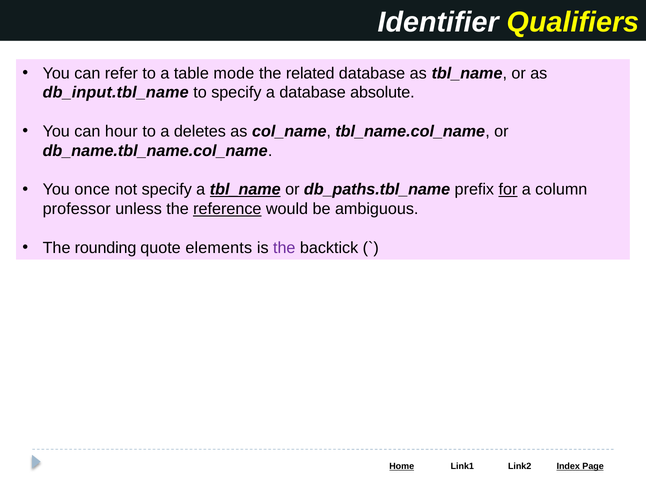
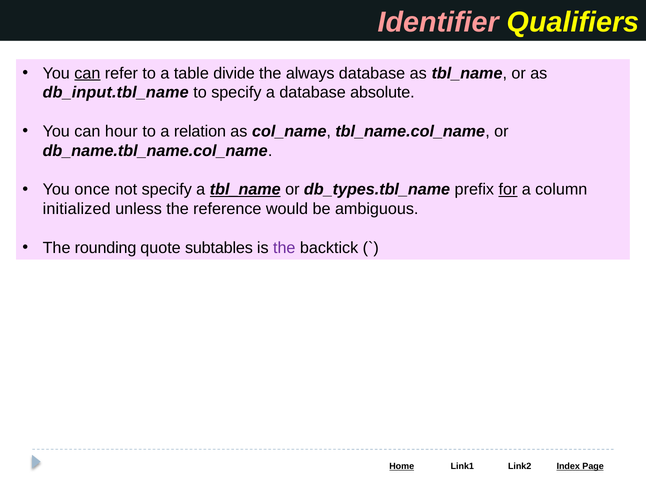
Identifier colour: white -> pink
can at (87, 73) underline: none -> present
mode: mode -> divide
related: related -> always
deletes: deletes -> relation
db_paths.tbl_name: db_paths.tbl_name -> db_types.tbl_name
professor: professor -> initialized
reference underline: present -> none
elements: elements -> subtables
